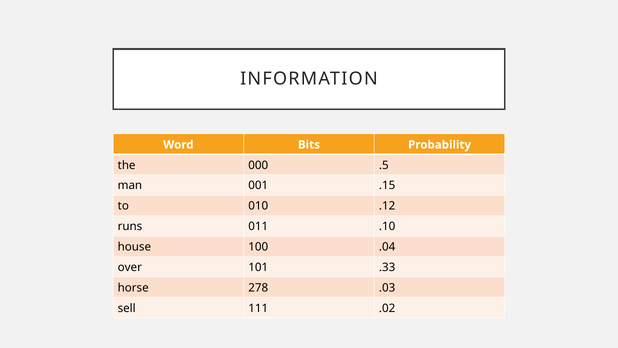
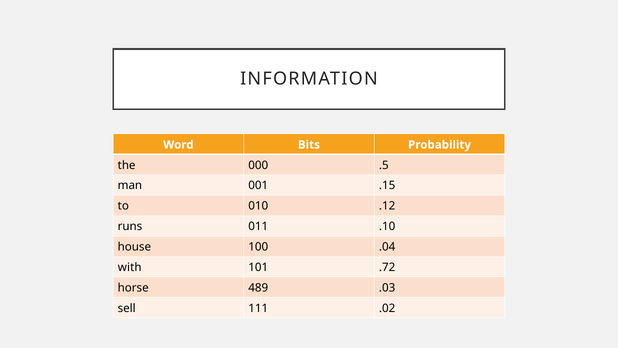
over: over -> with
.33: .33 -> .72
278: 278 -> 489
